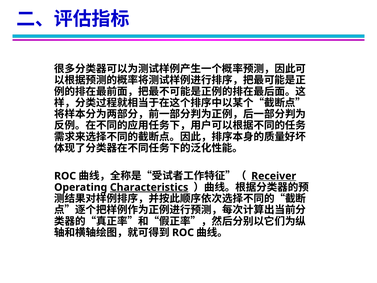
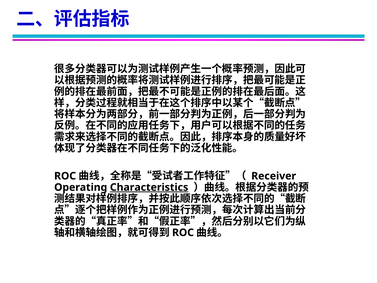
Receiver underline: present -> none
